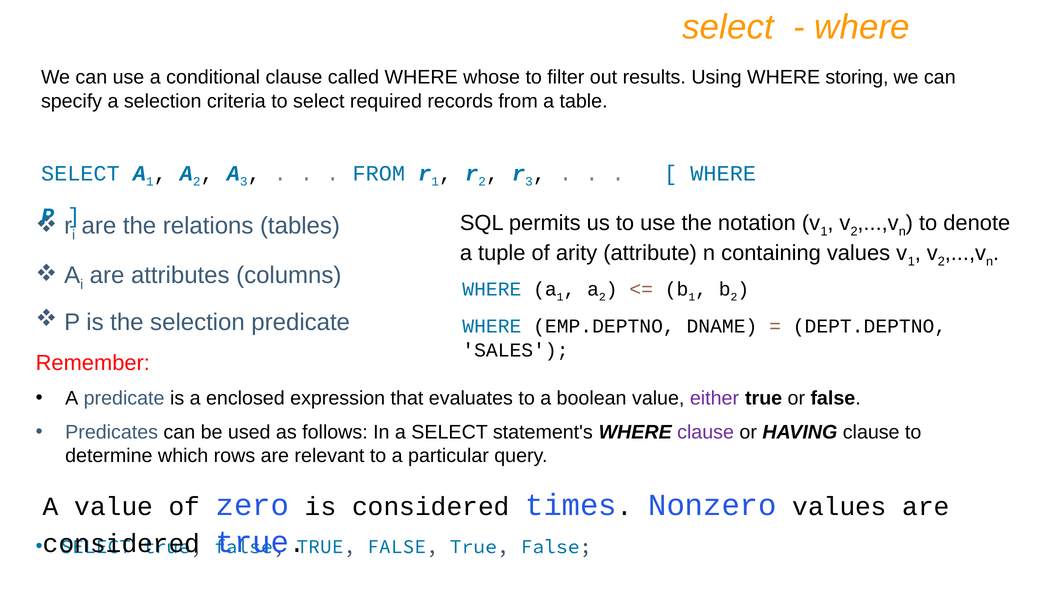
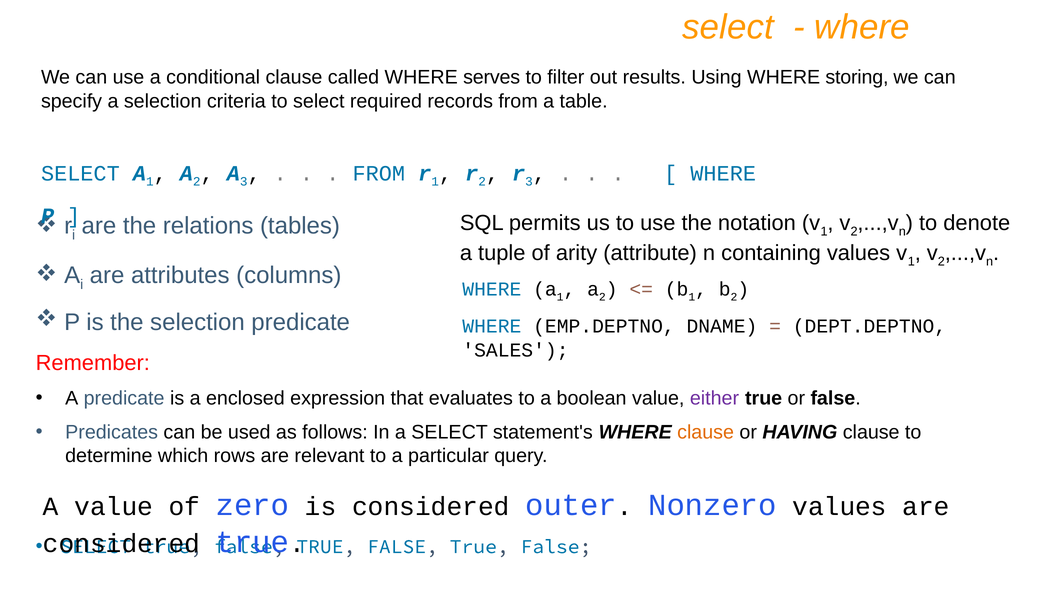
whose: whose -> serves
clause at (706, 432) colour: purple -> orange
times: times -> outer
